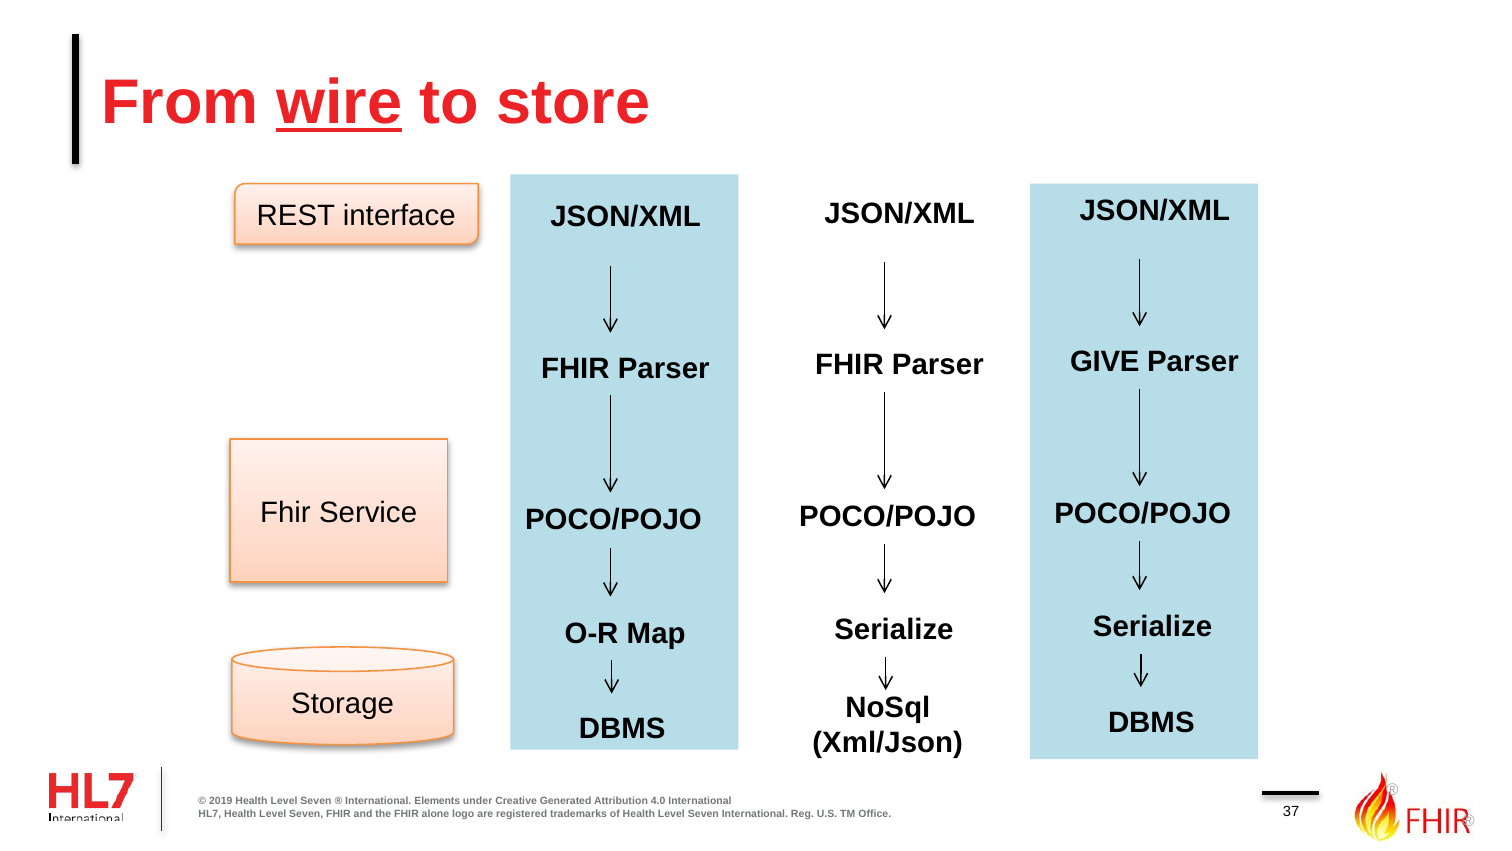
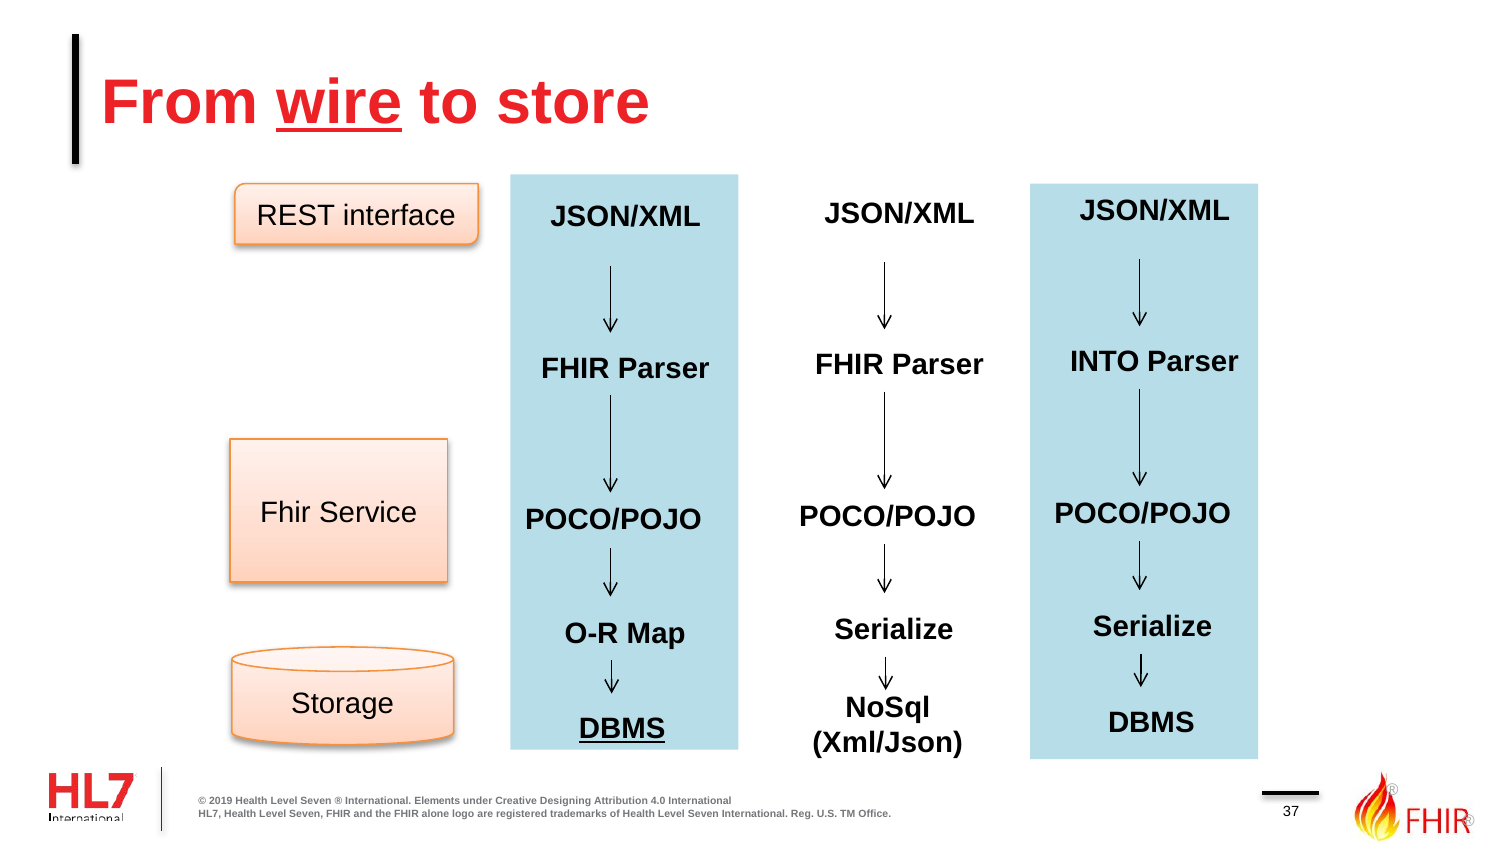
GIVE: GIVE -> INTO
DBMS at (622, 729) underline: none -> present
Generated: Generated -> Designing
